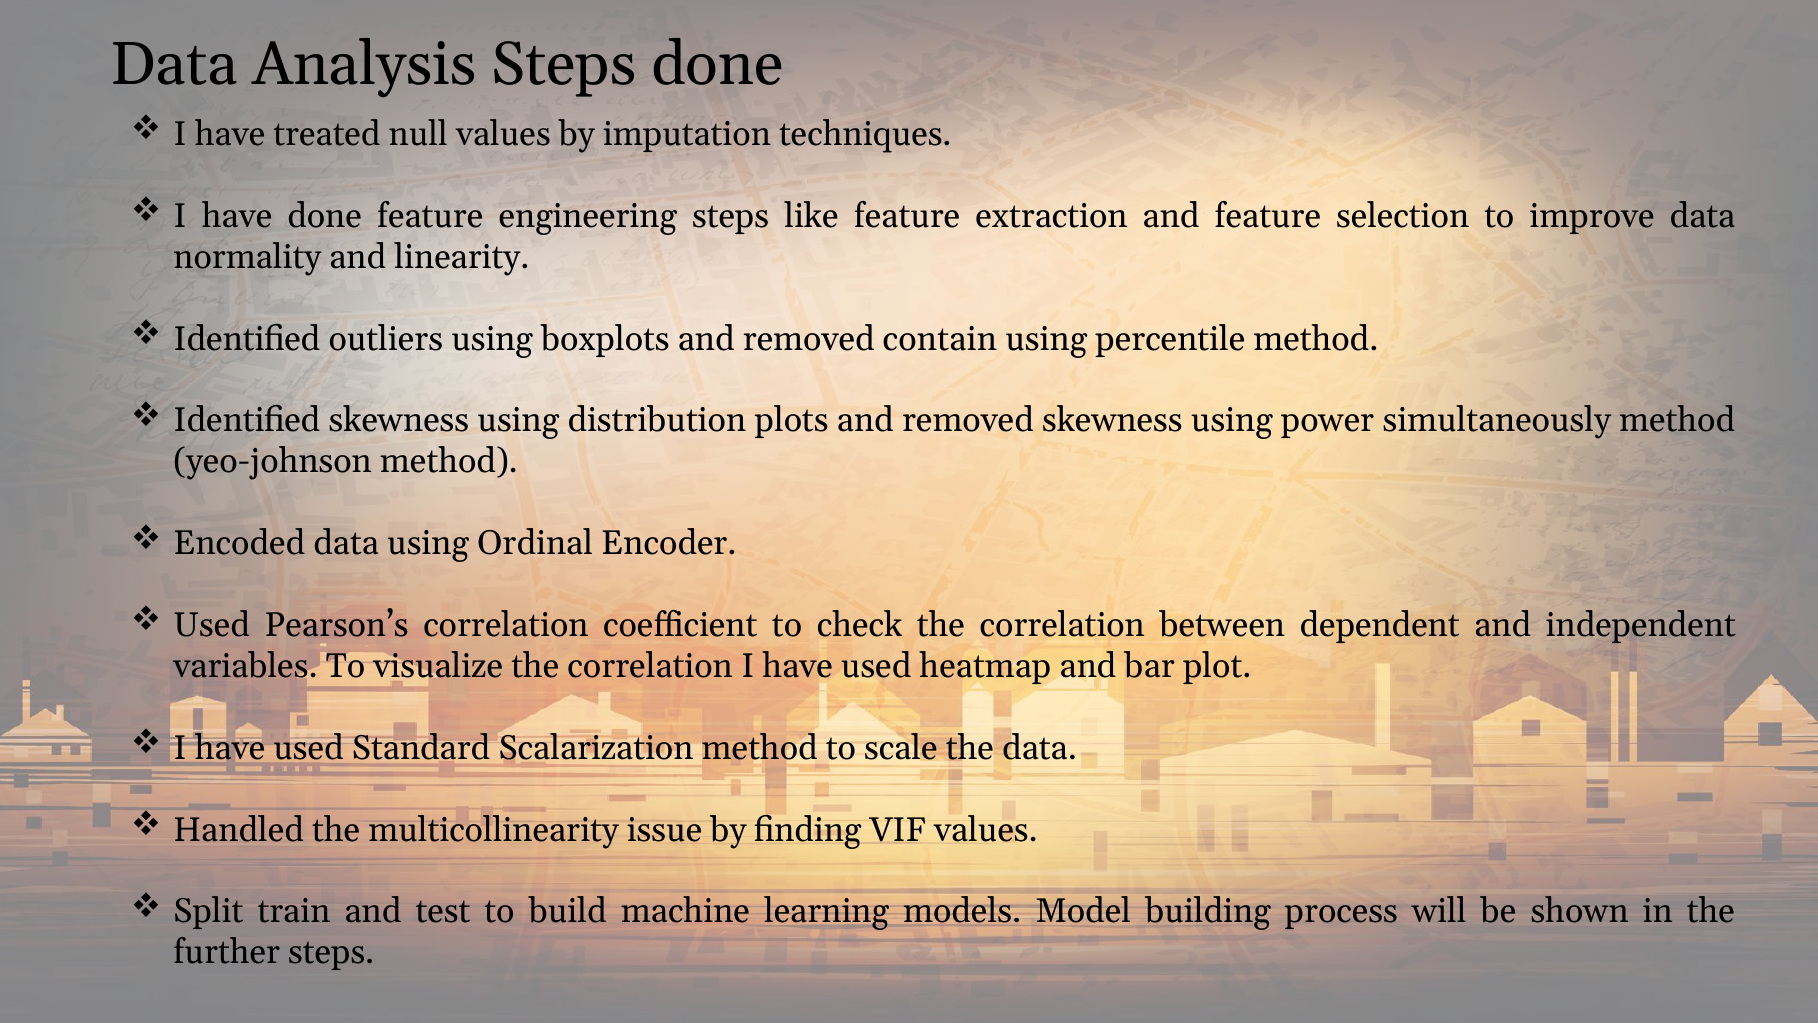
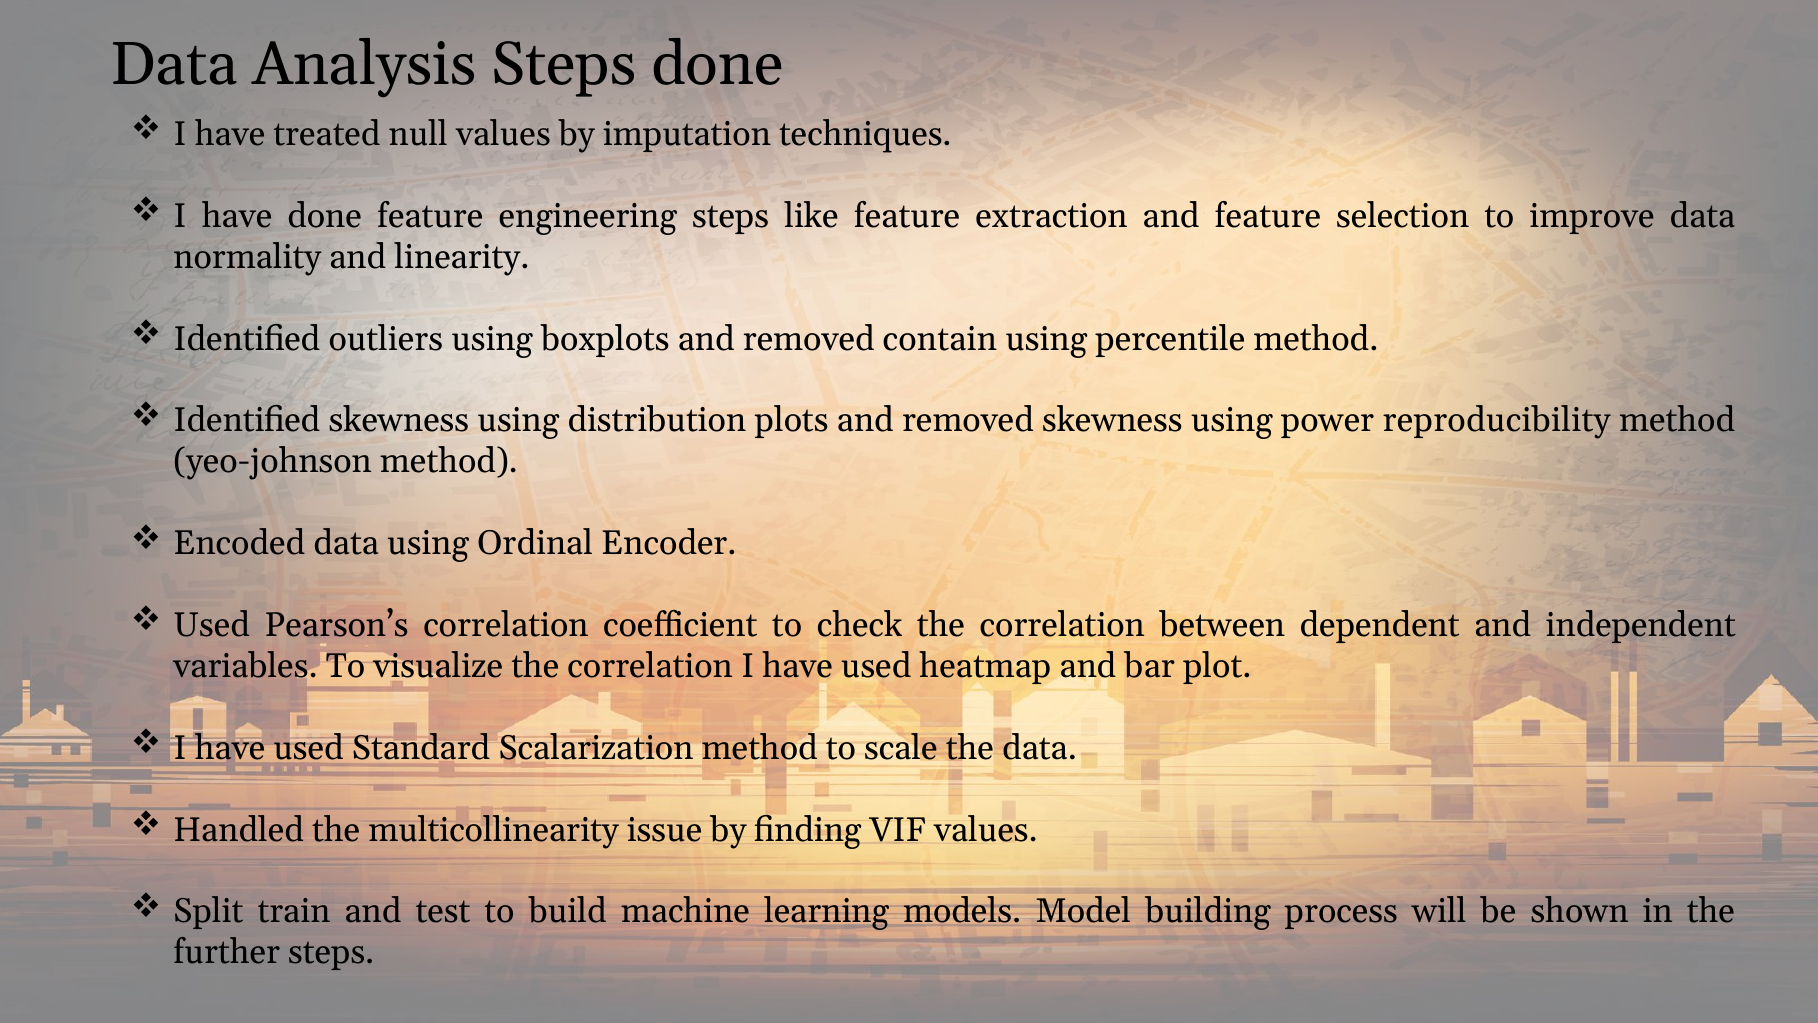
simultaneously: simultaneously -> reproducibility
